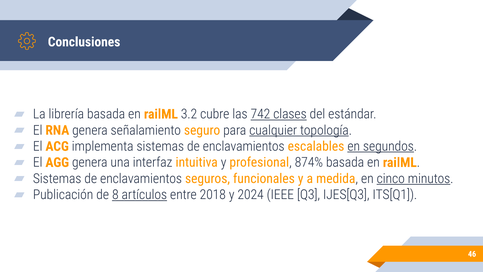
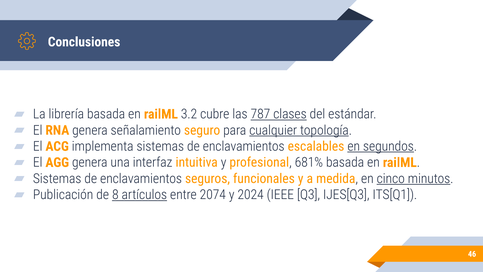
742: 742 -> 787
874%: 874% -> 681%
2018: 2018 -> 2074
